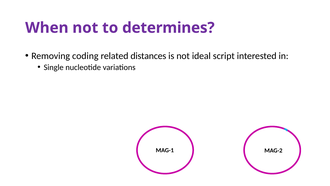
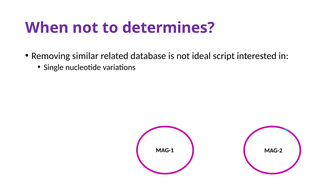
coding: coding -> similar
distances: distances -> database
